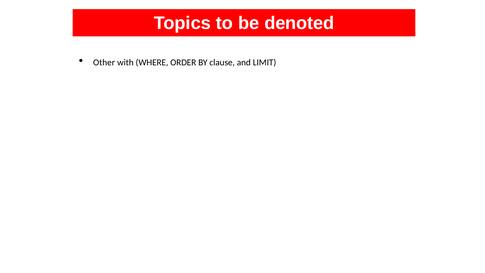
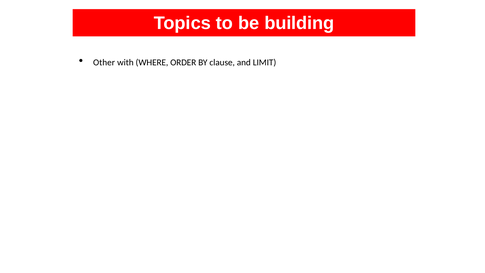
denoted: denoted -> building
